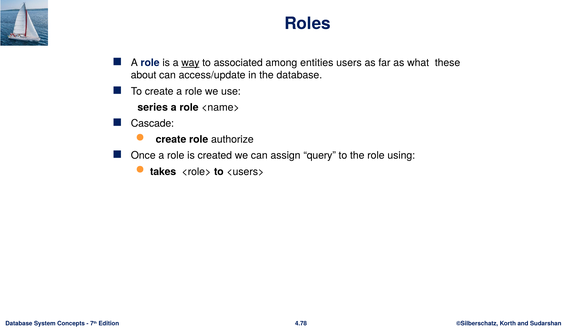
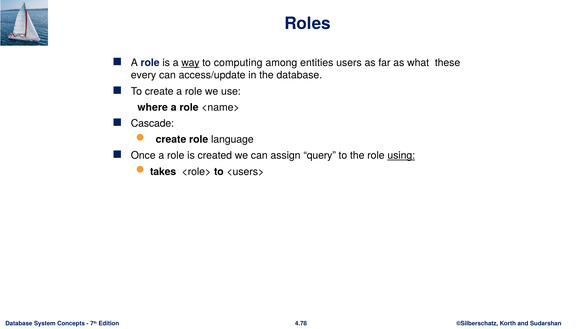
associated: associated -> computing
about: about -> every
series: series -> where
authorize: authorize -> language
using underline: none -> present
